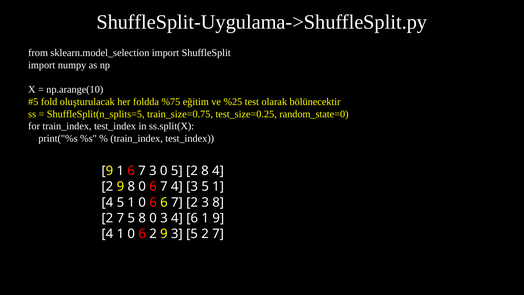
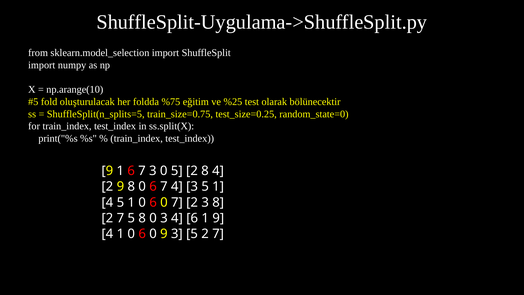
6 at (164, 202): 6 -> 0
2 at (153, 234): 2 -> 0
